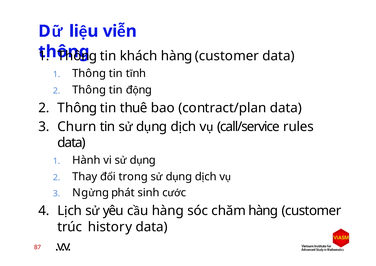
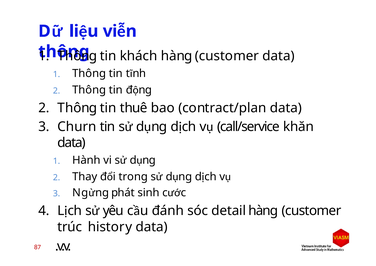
rules: rules -> khăn
hàng at (168, 211): hàng -> đánh
chăm: chăm -> detail
